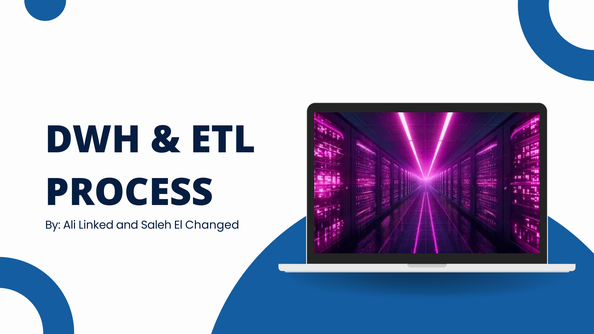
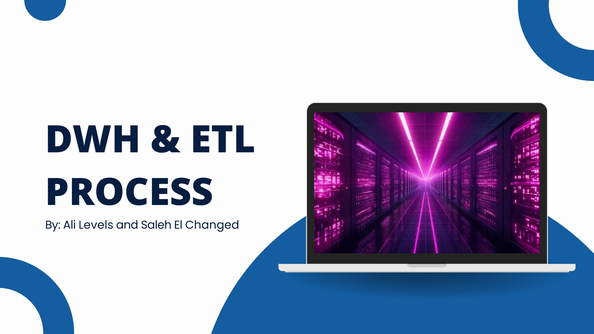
Linked: Linked -> Levels
